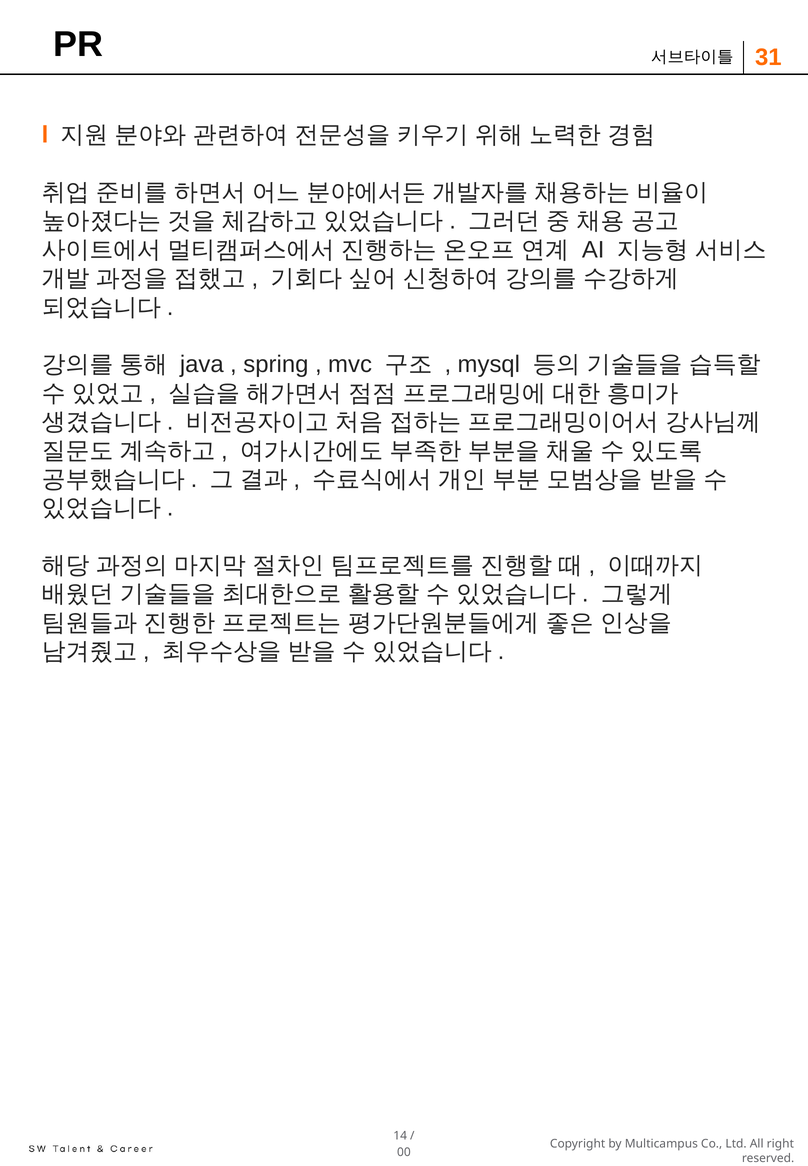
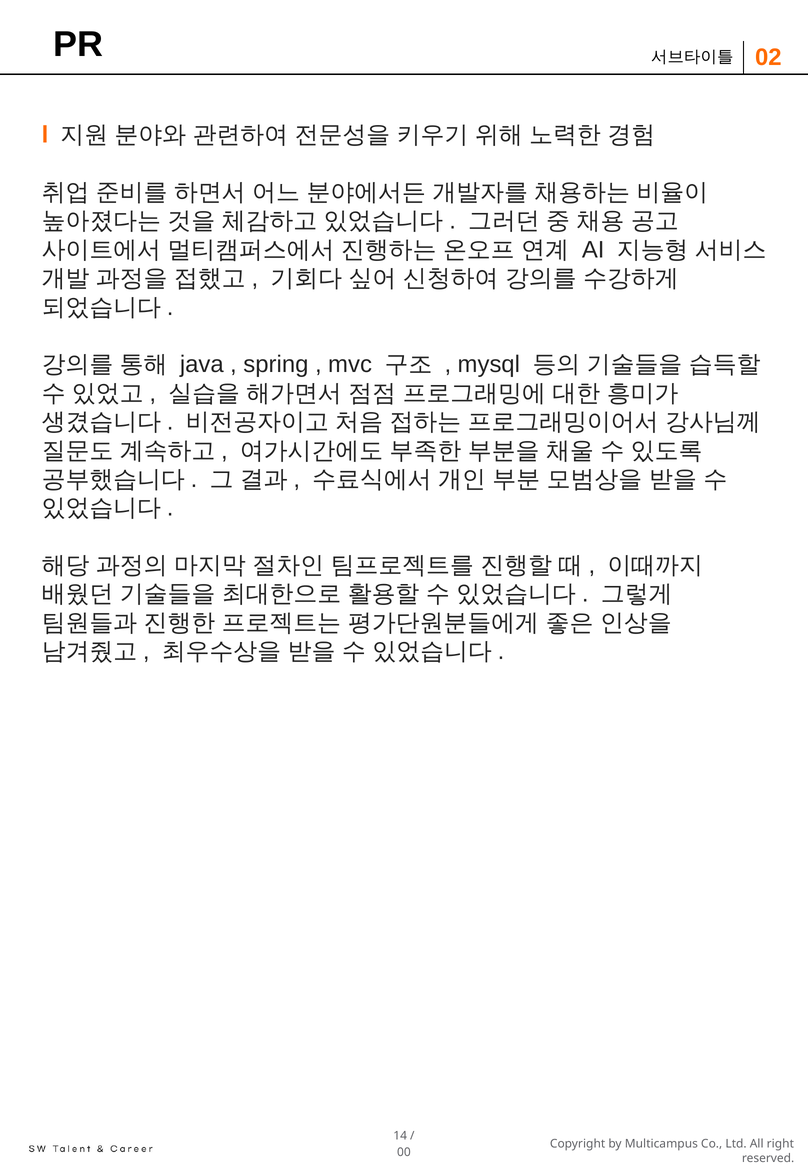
31: 31 -> 02
